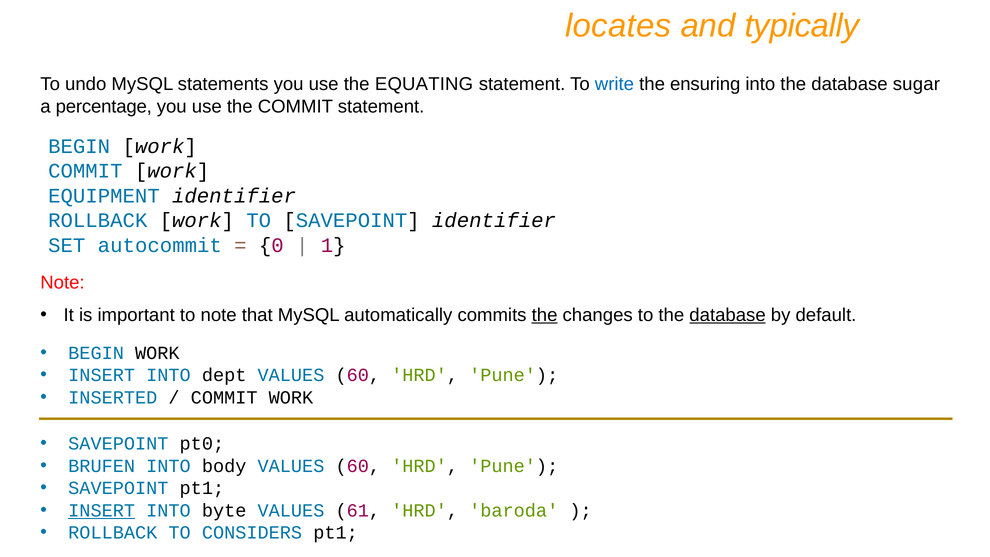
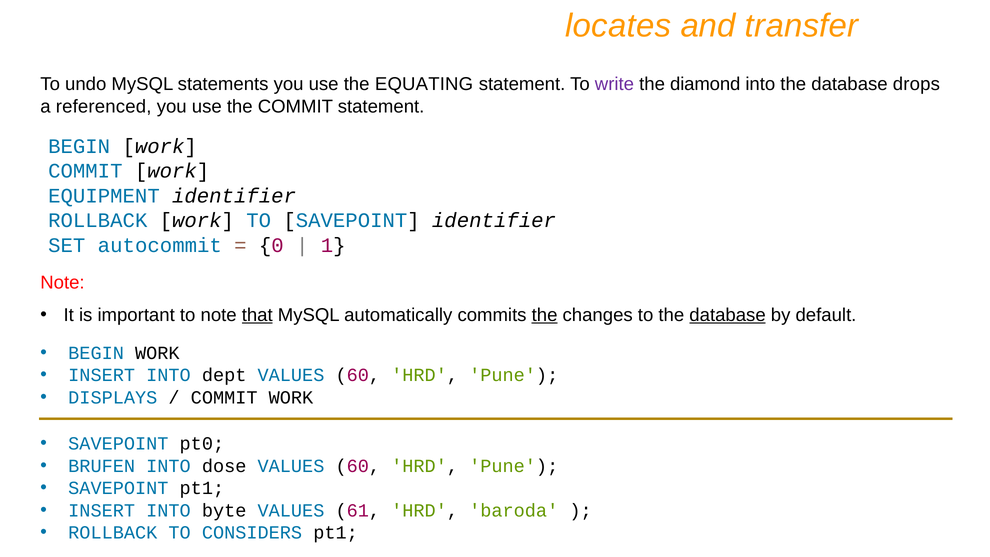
typically: typically -> transfer
write colour: blue -> purple
ensuring: ensuring -> diamond
sugar: sugar -> drops
percentage: percentage -> referenced
that underline: none -> present
INSERTED: INSERTED -> DISPLAYS
body: body -> dose
INSERT at (102, 510) underline: present -> none
